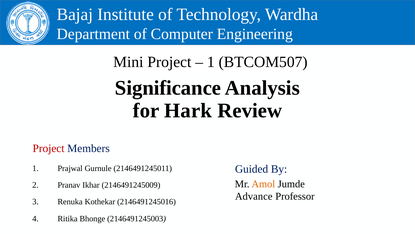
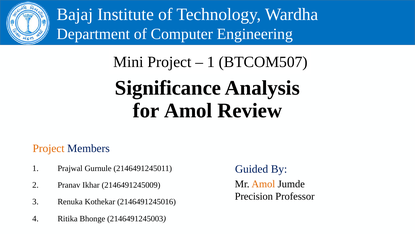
for Hark: Hark -> Amol
Project at (49, 148) colour: red -> orange
Advance: Advance -> Precision
